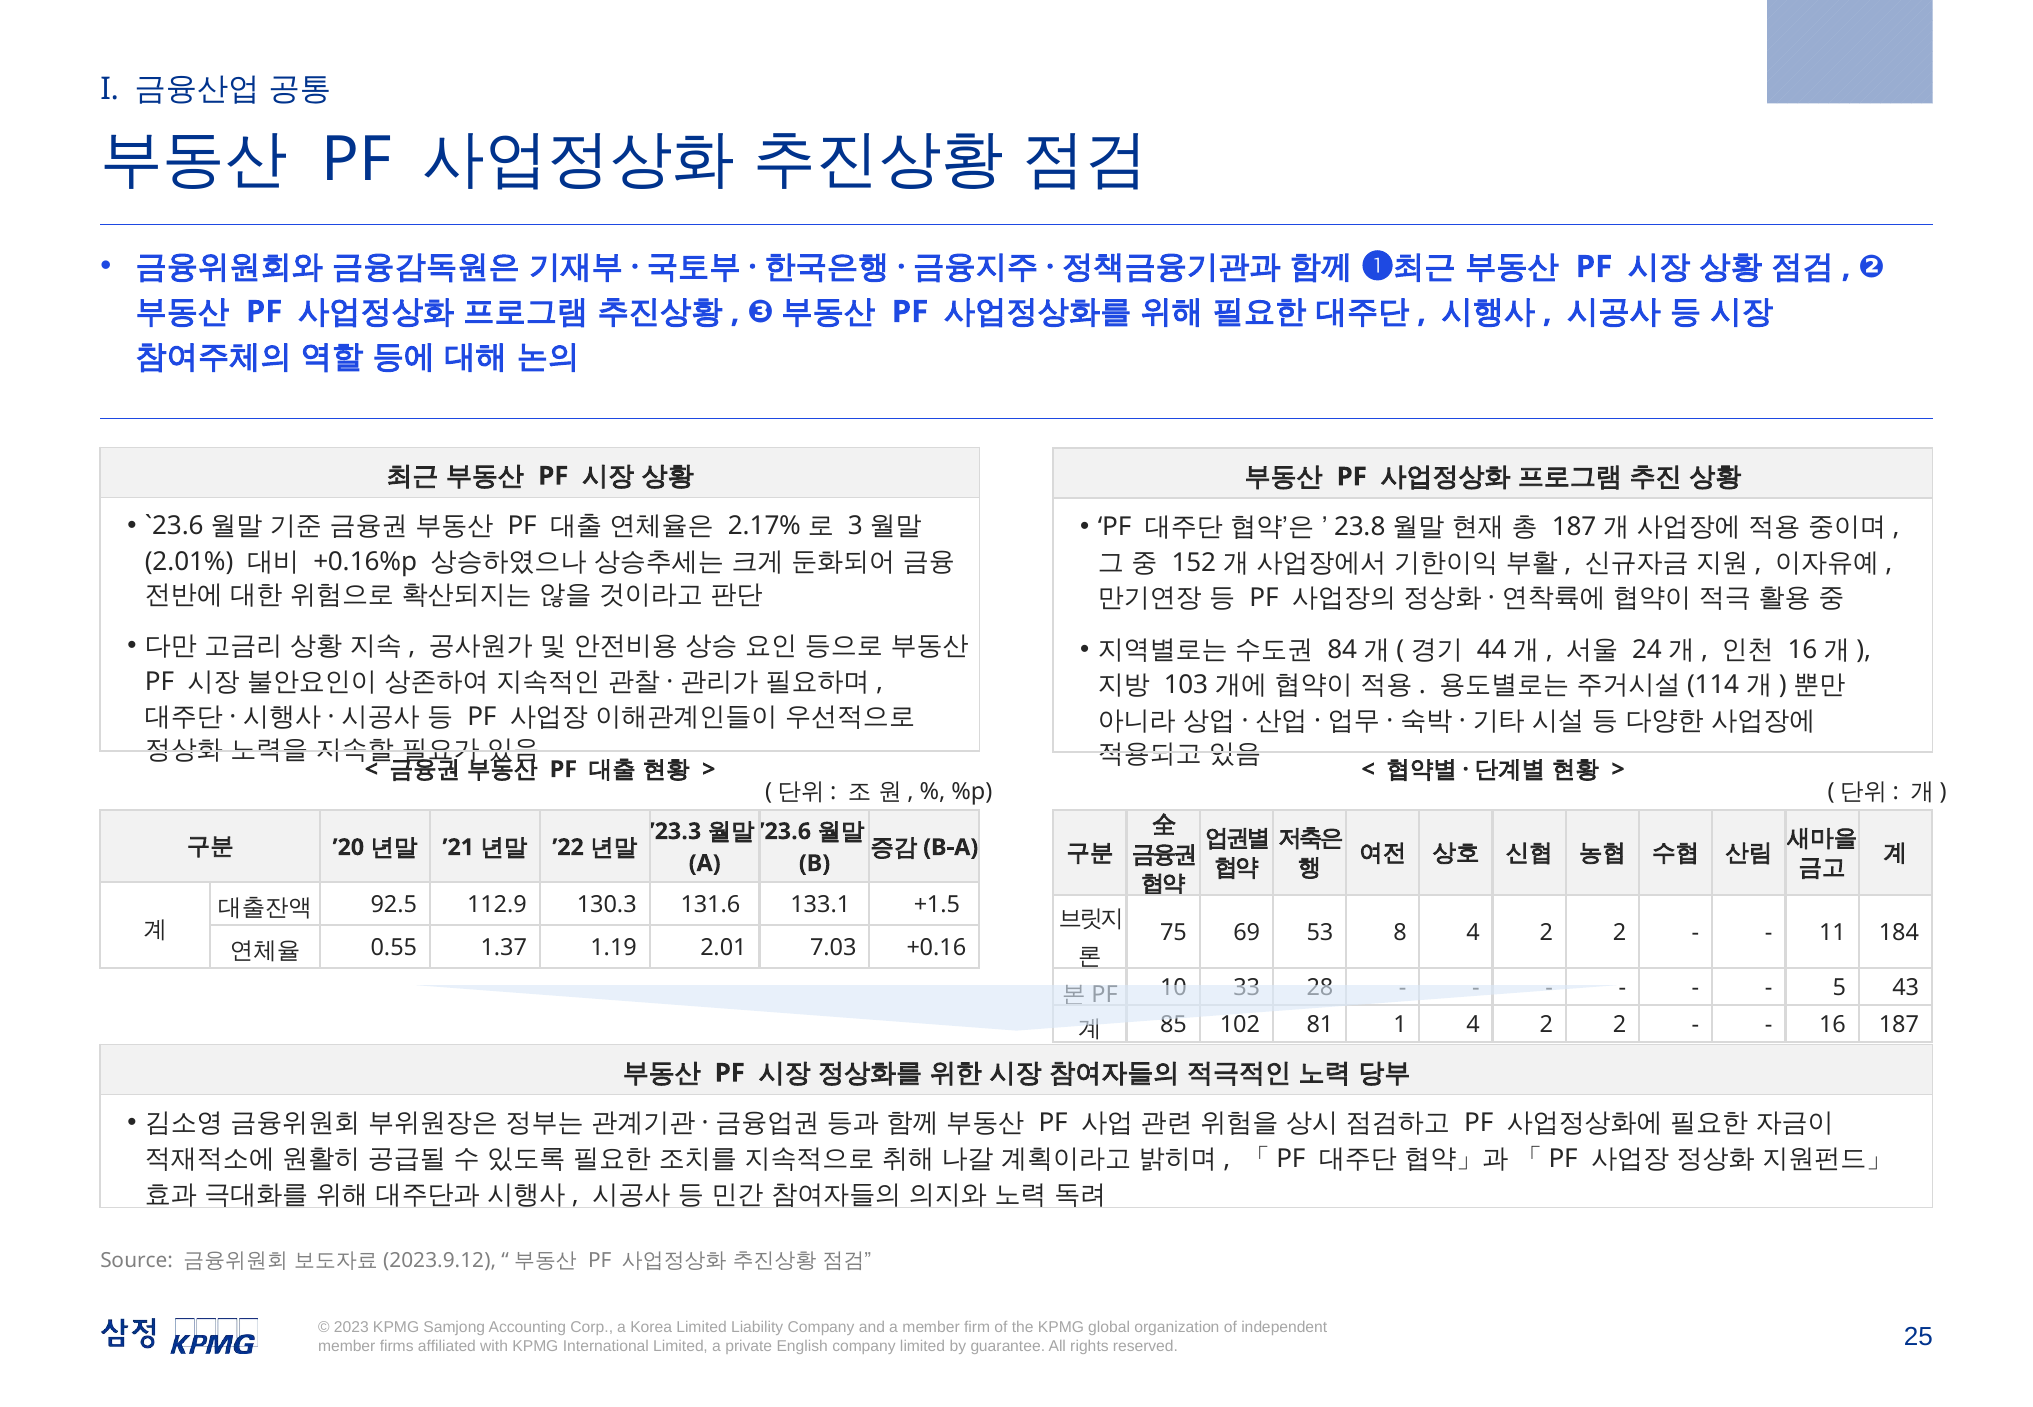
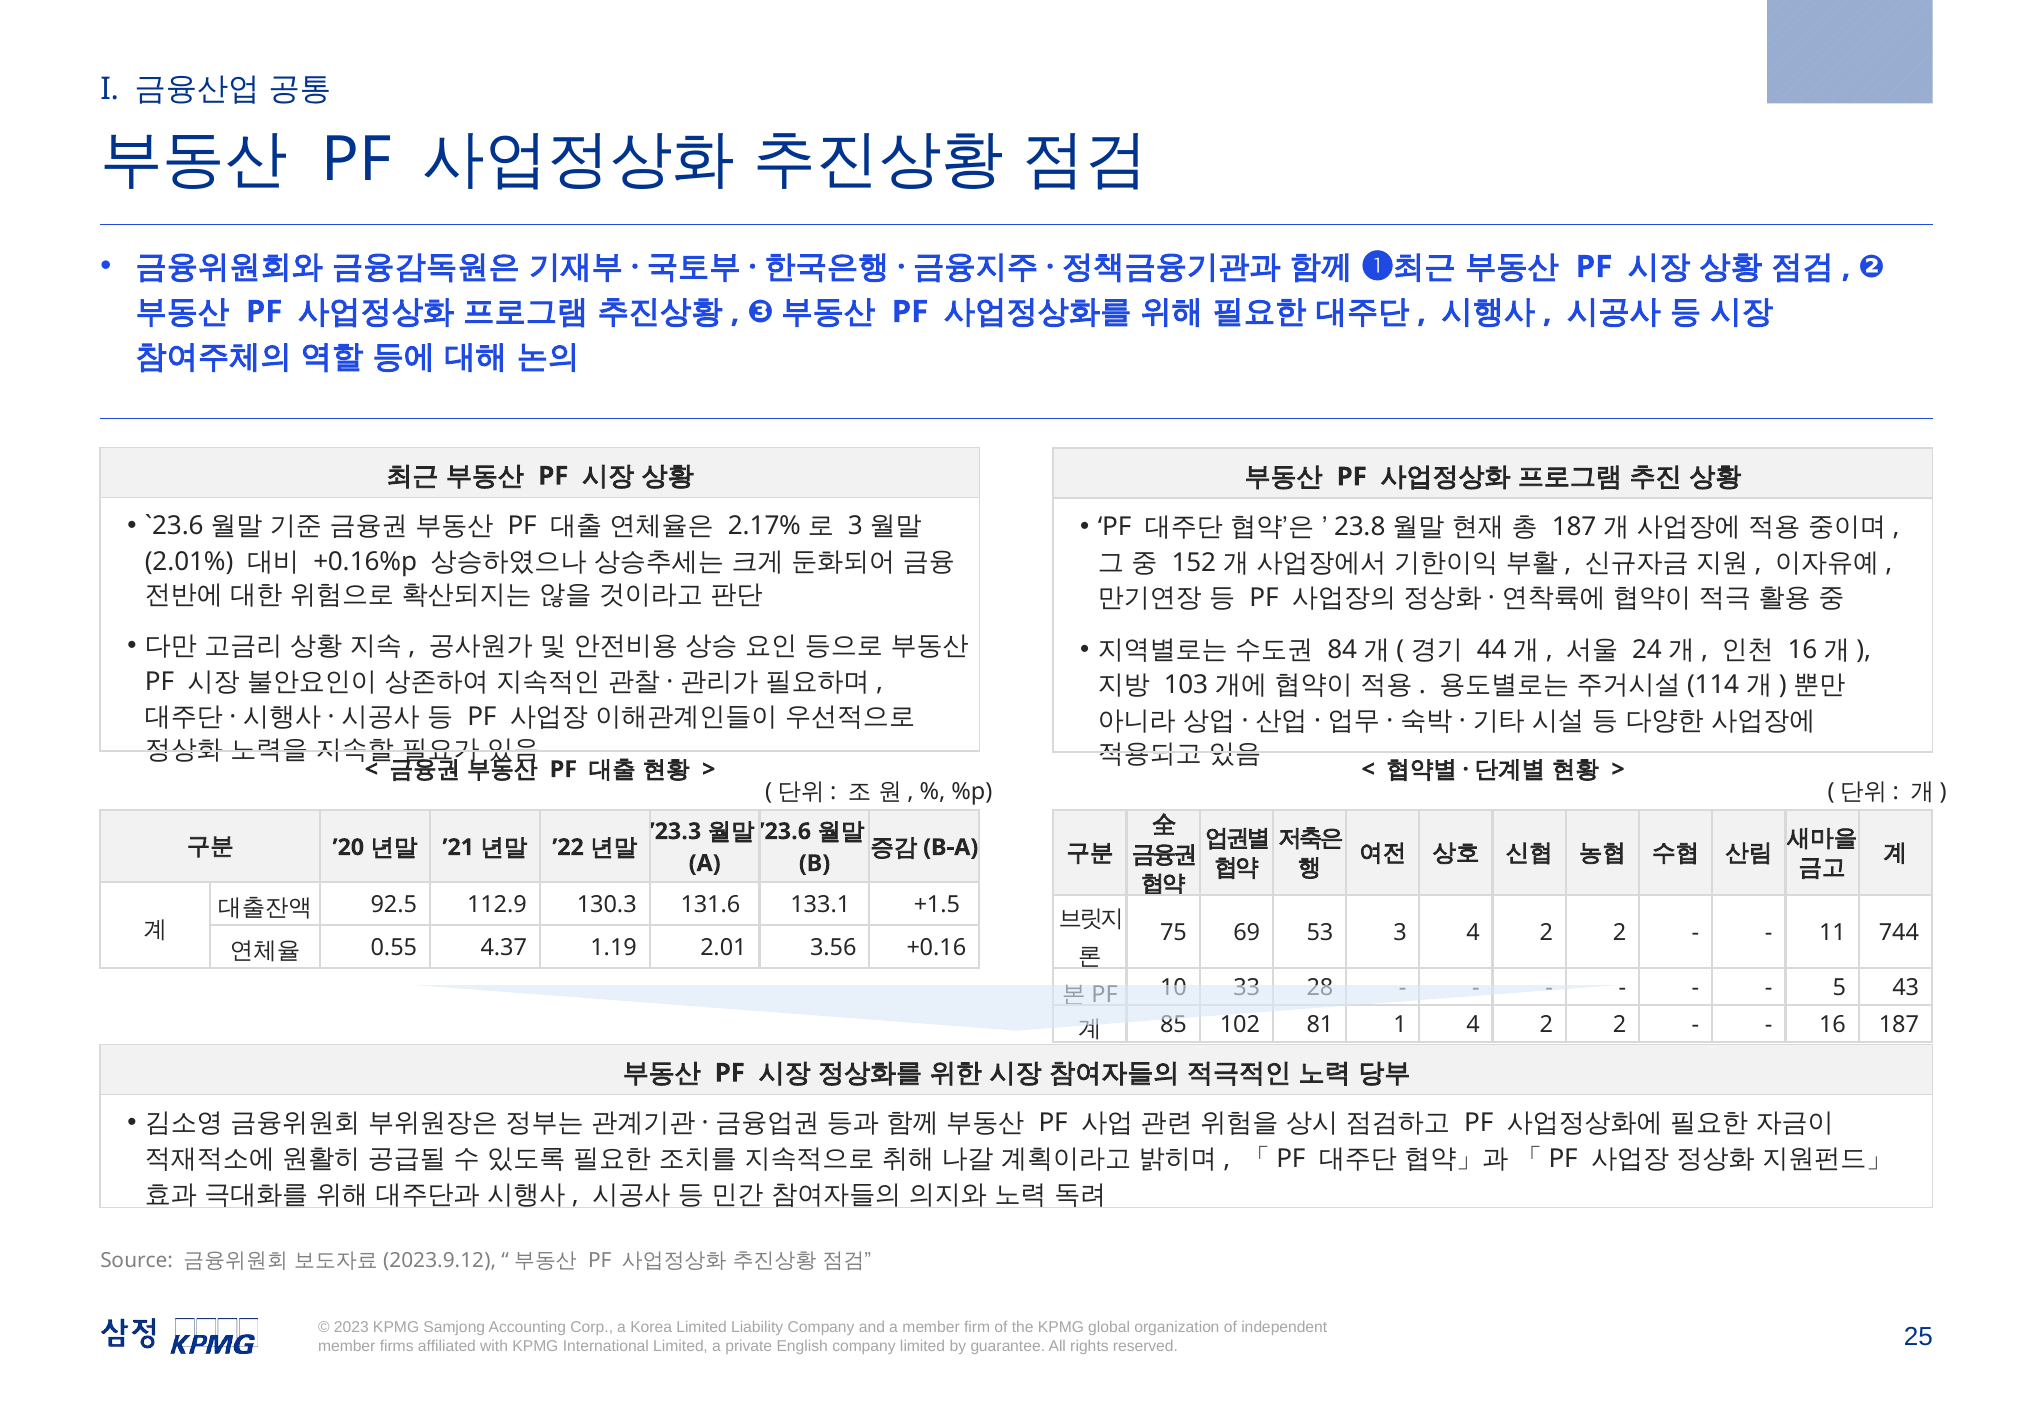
53 8: 8 -> 3
184: 184 -> 744
1.37: 1.37 -> 4.37
7.03: 7.03 -> 3.56
